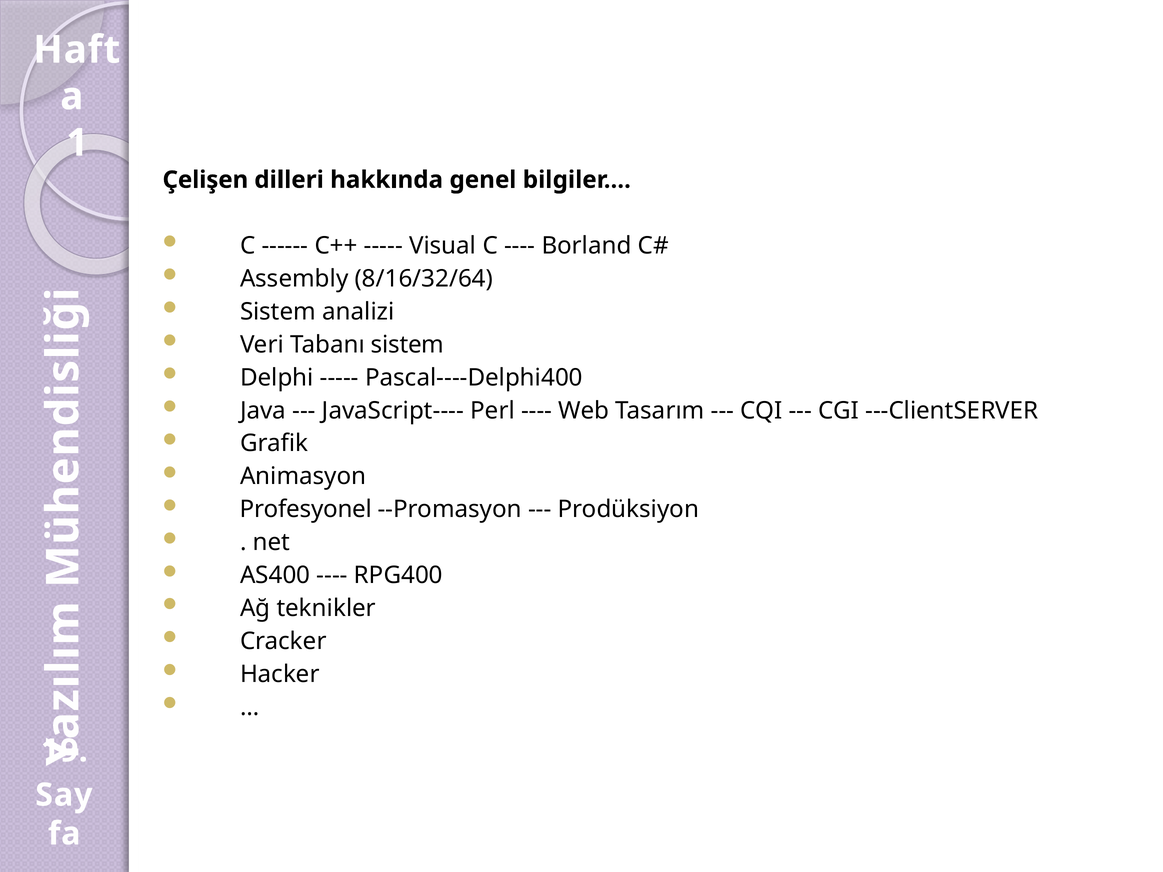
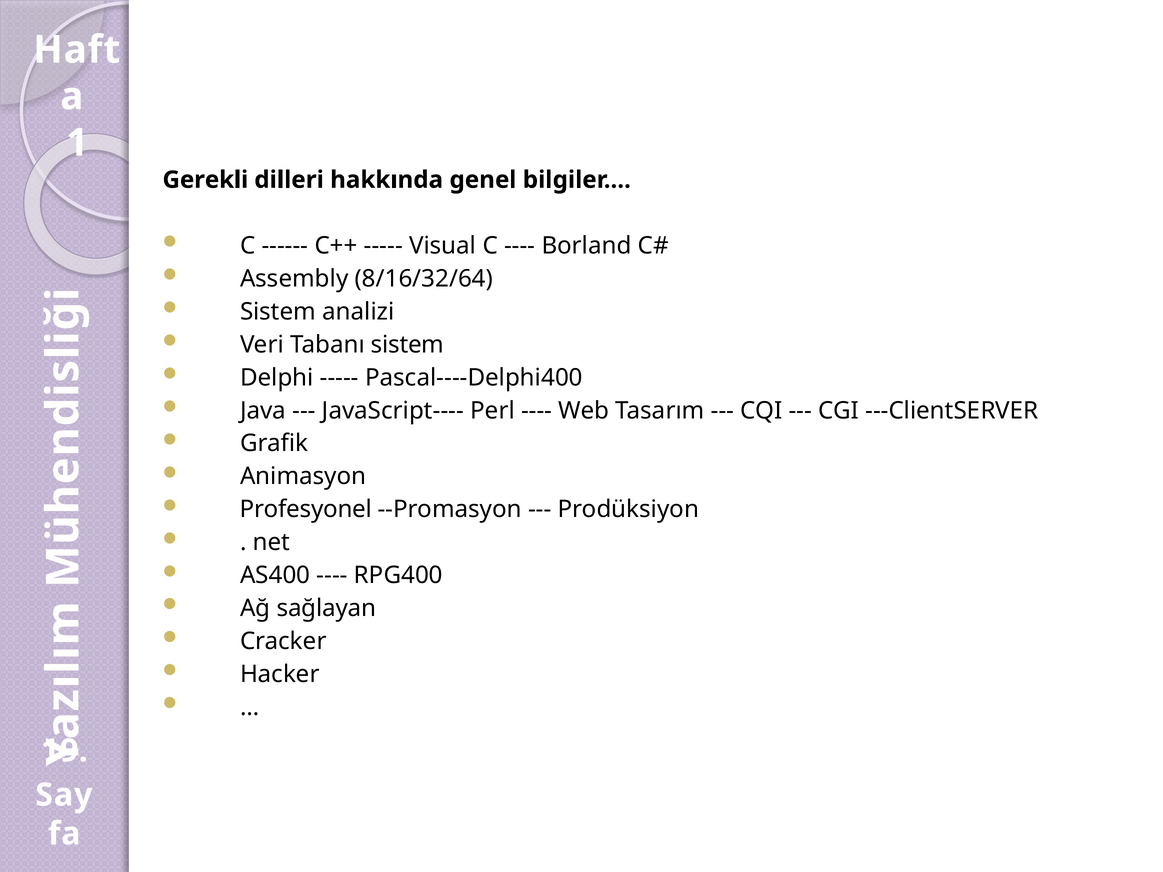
Çelişen: Çelişen -> Gerekli
teknikler: teknikler -> sağlayan
